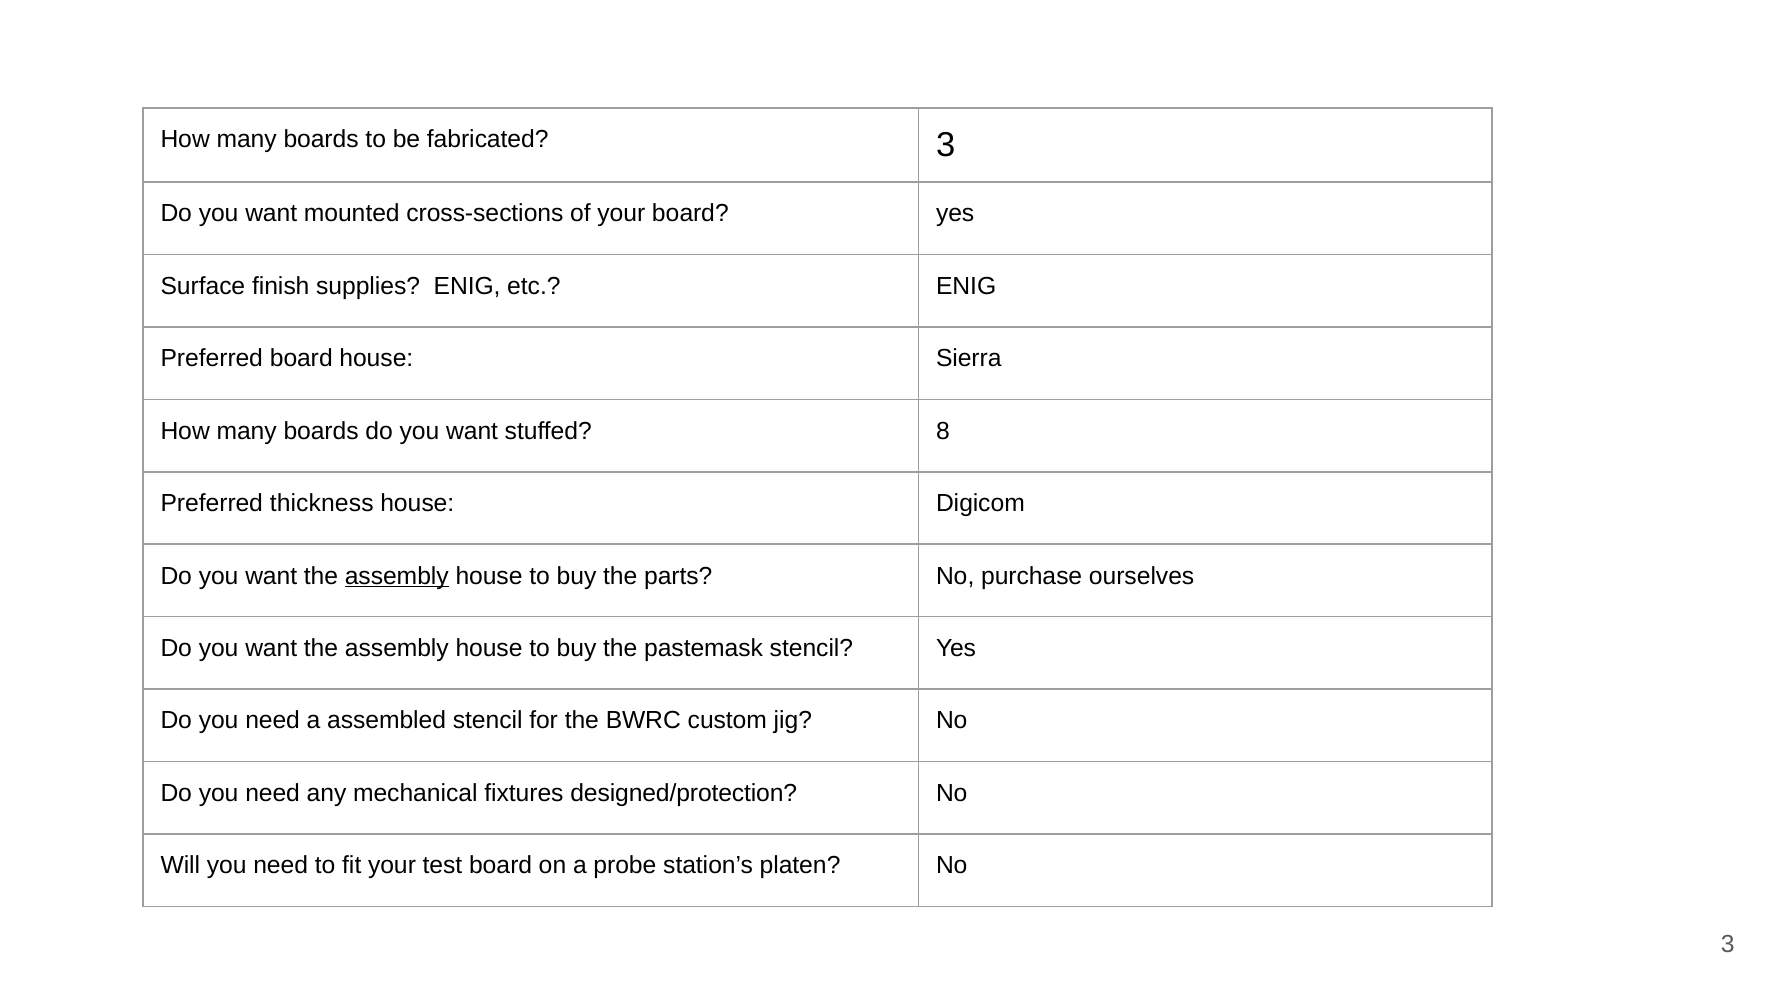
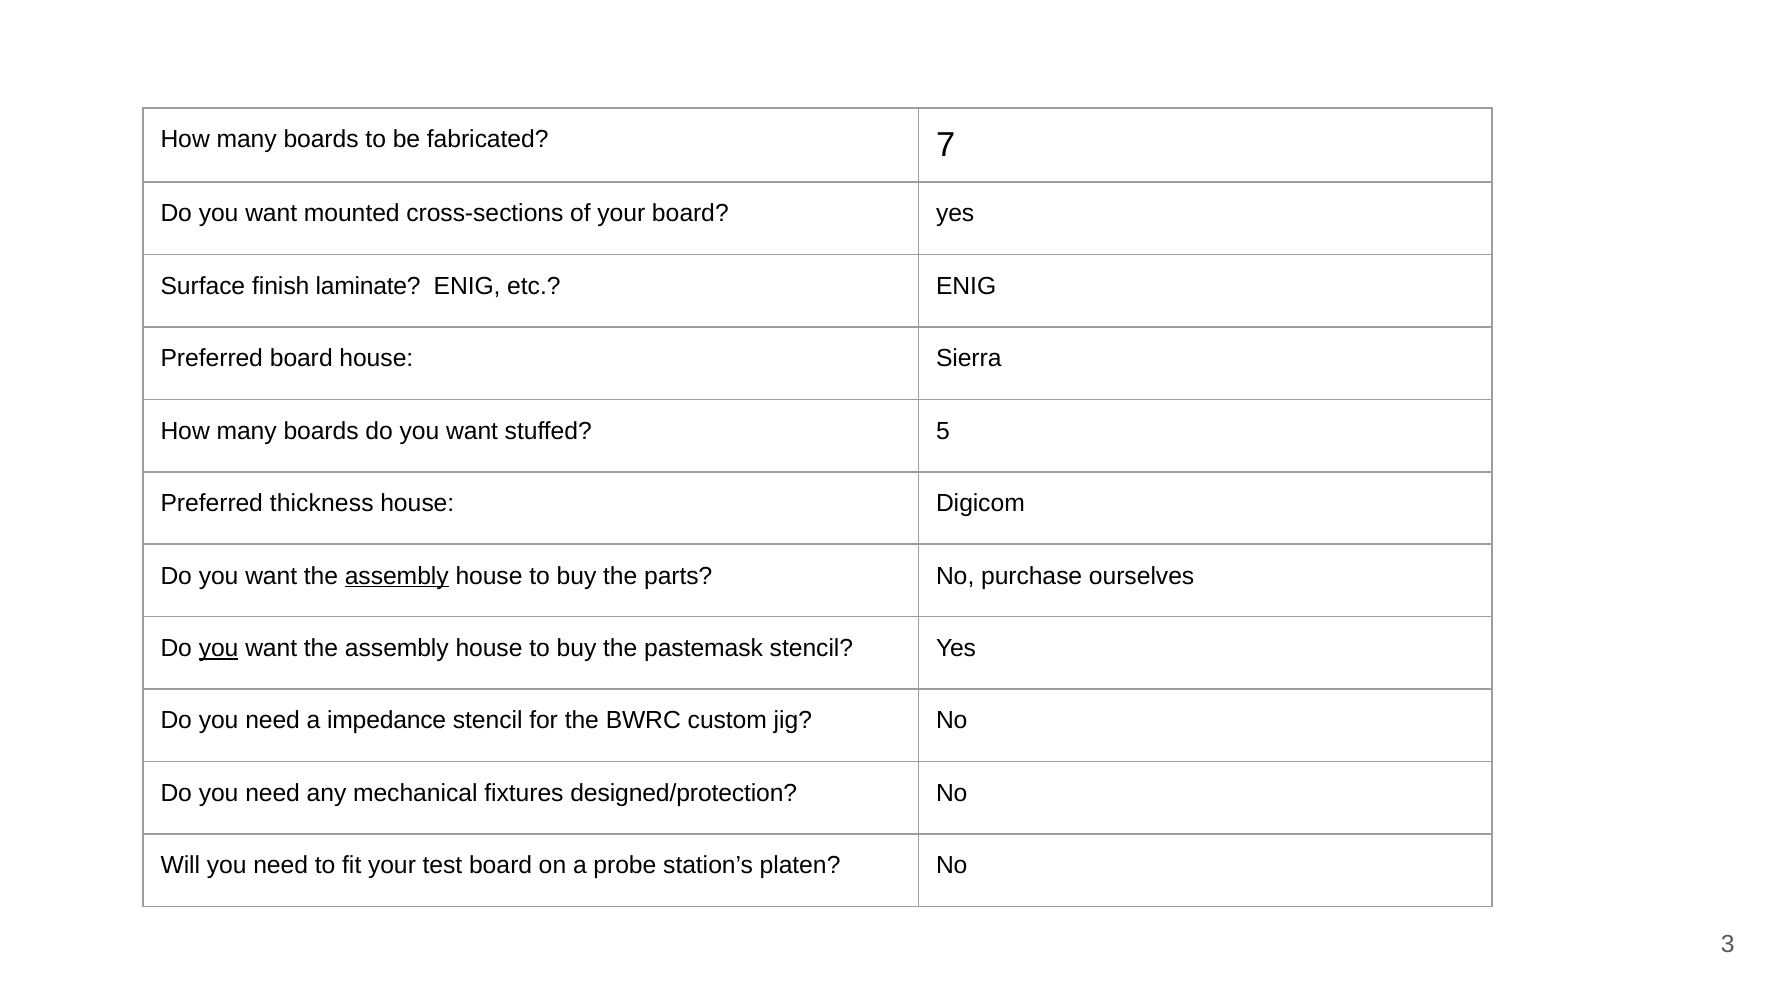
fabricated 3: 3 -> 7
supplies: supplies -> laminate
8: 8 -> 5
you at (219, 648) underline: none -> present
assembled: assembled -> impedance
